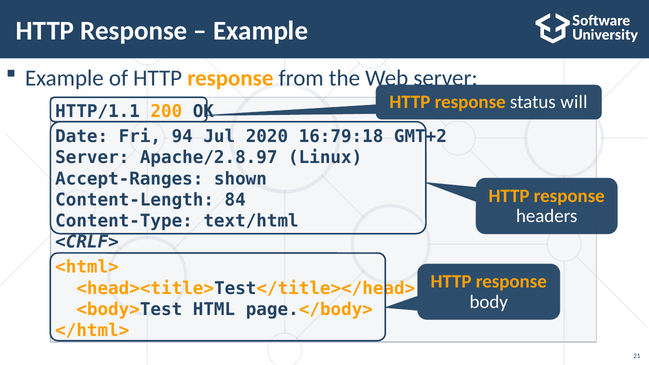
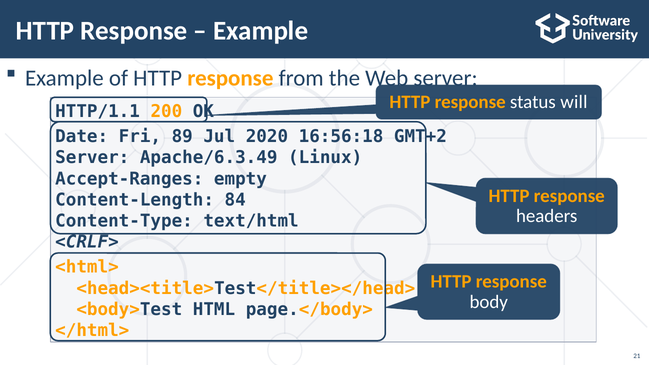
94: 94 -> 89
16:79:18: 16:79:18 -> 16:56:18
Apache/2.8.97: Apache/2.8.97 -> Apache/6.3.49
shown: shown -> empty
